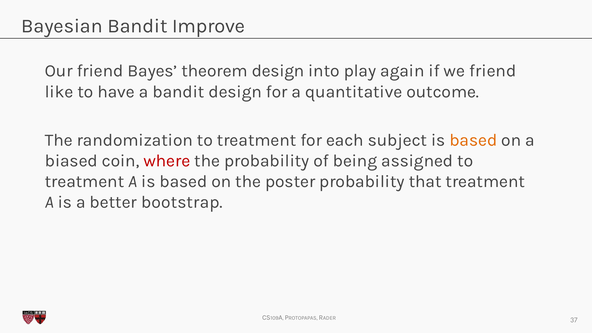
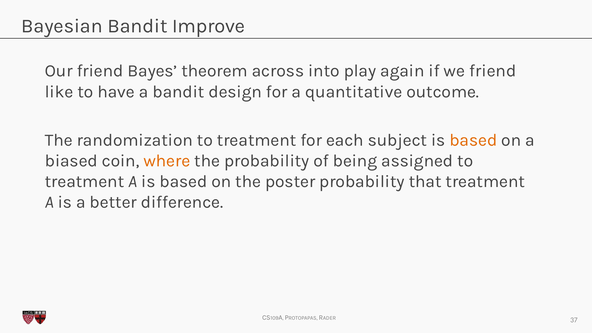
theorem design: design -> across
where colour: red -> orange
bootstrap: bootstrap -> difference
